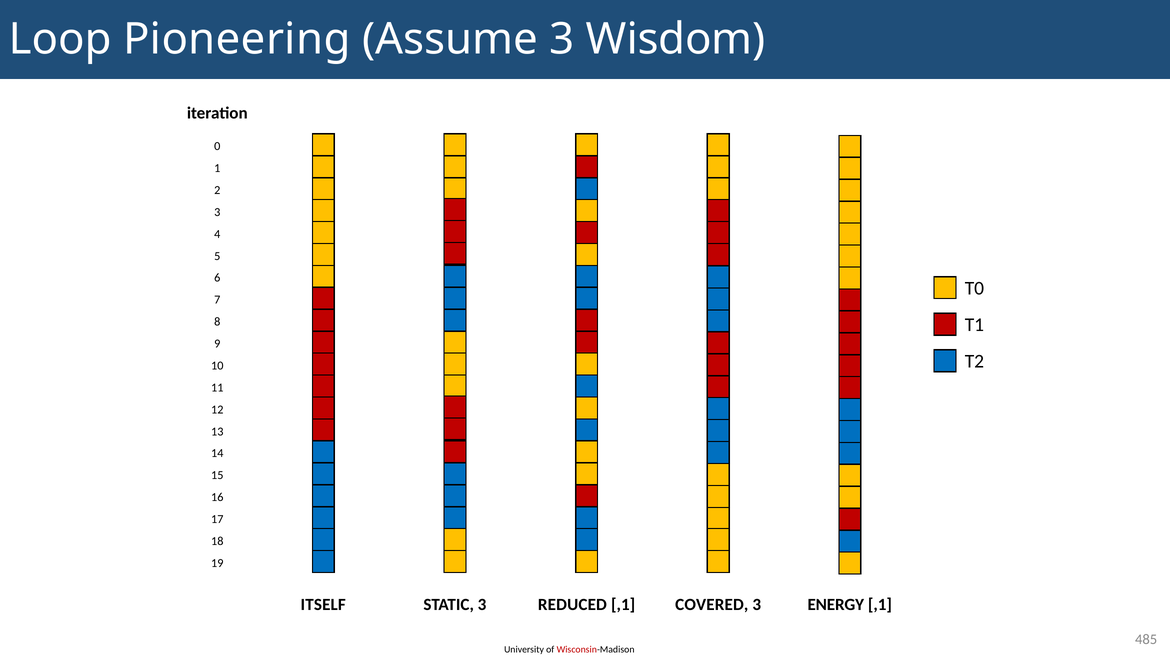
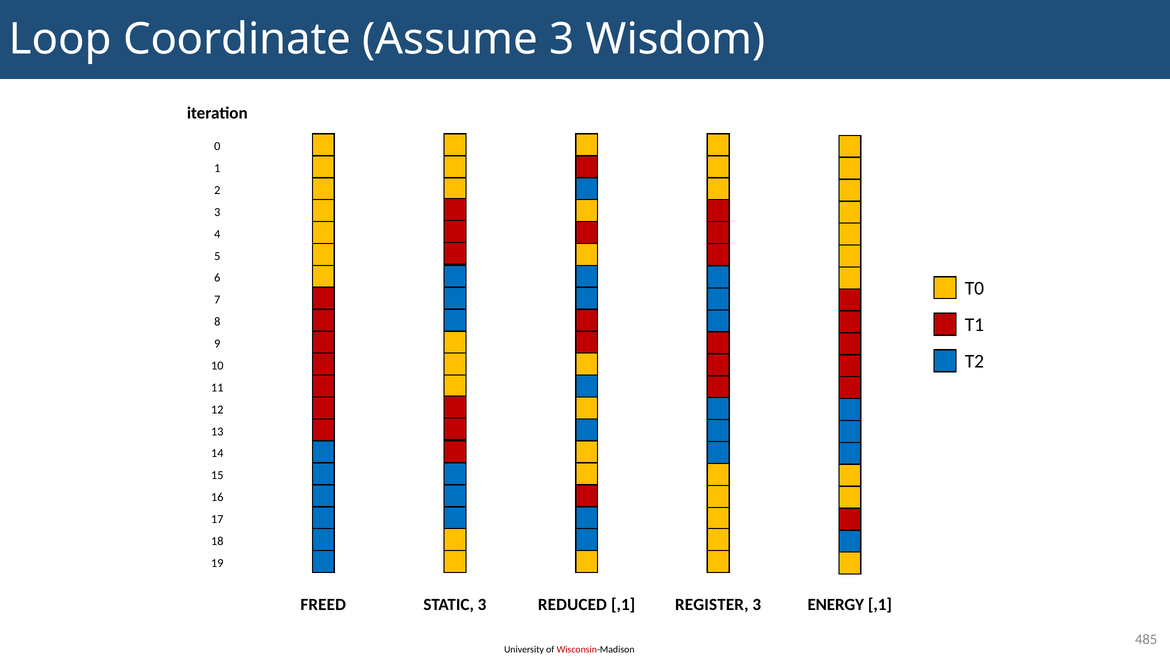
Pioneering: Pioneering -> Coordinate
ITSELF: ITSELF -> FREED
COVERED: COVERED -> REGISTER
